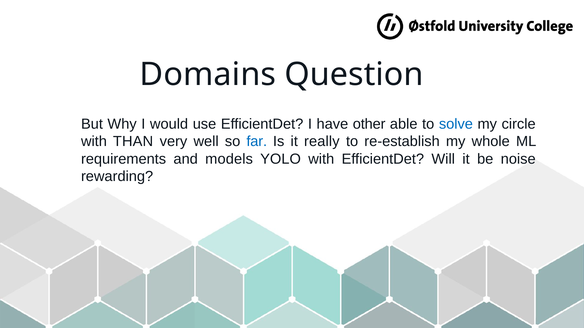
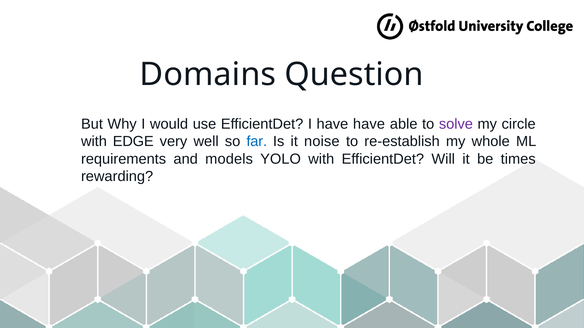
have other: other -> have
solve colour: blue -> purple
THAN: THAN -> EDGE
really: really -> noise
noise: noise -> times
